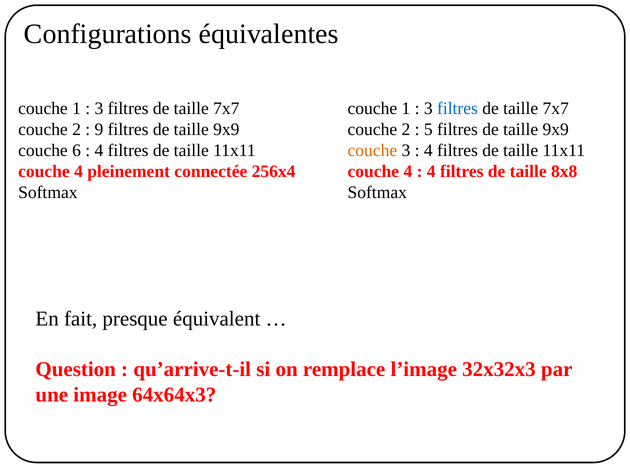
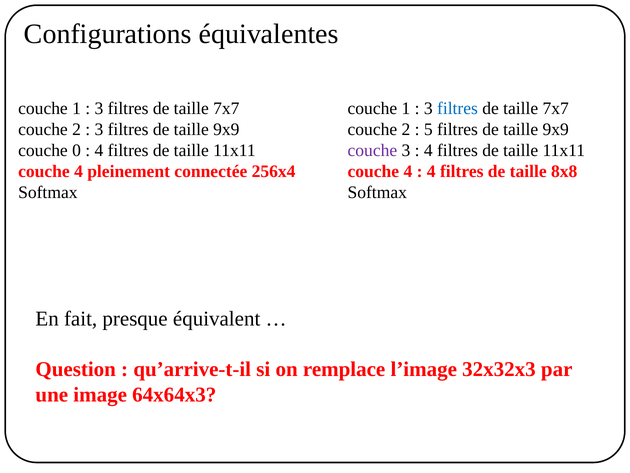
9 at (99, 129): 9 -> 3
6: 6 -> 0
couche at (372, 150) colour: orange -> purple
